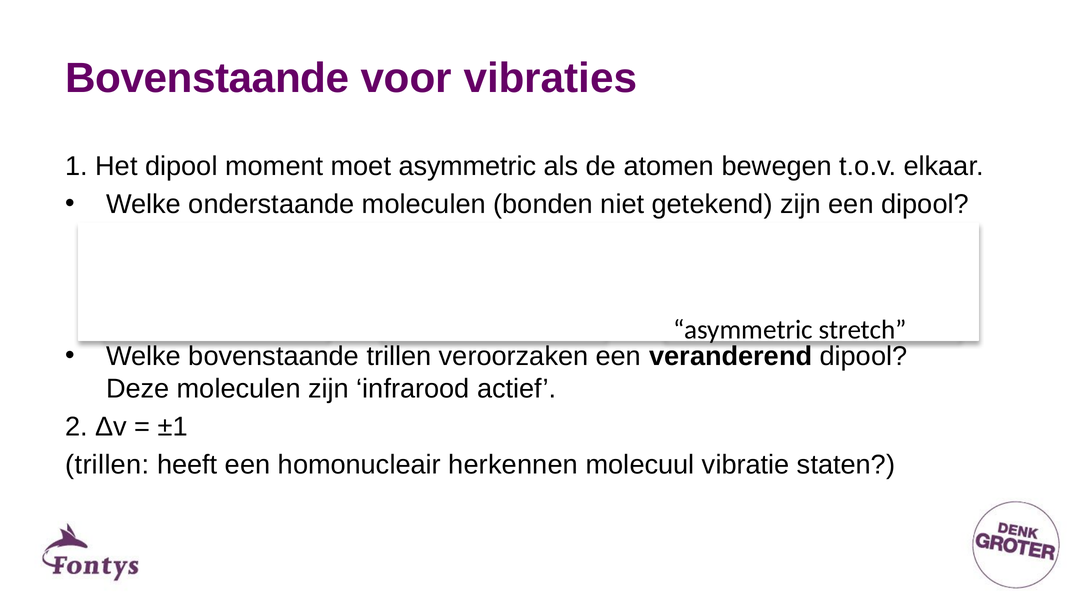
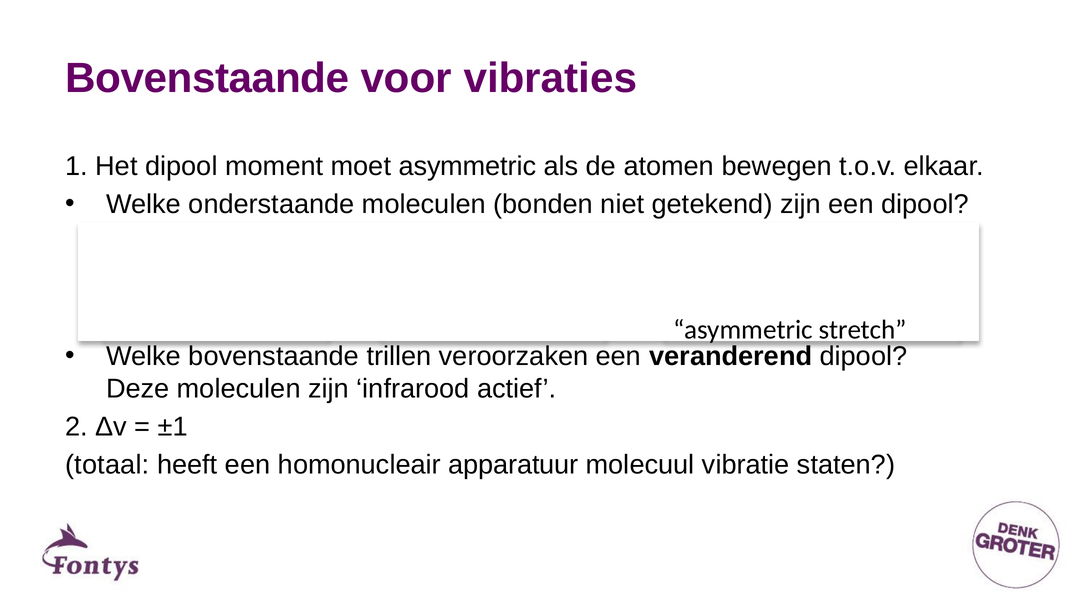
trillen at (107, 465): trillen -> totaal
herkennen: herkennen -> apparatuur
